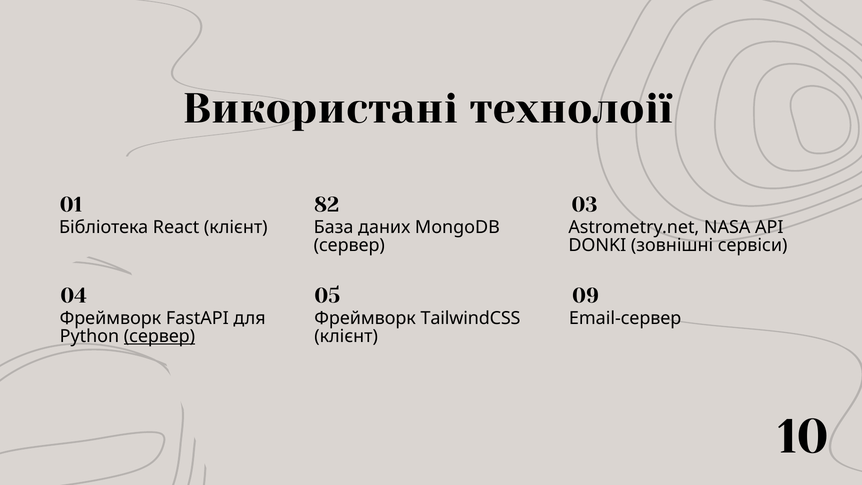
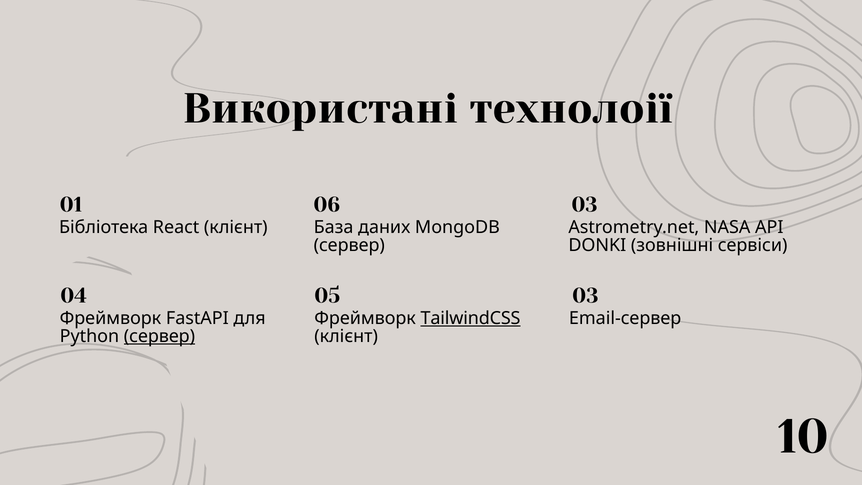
82: 82 -> 06
05 09: 09 -> 03
TailwindCSS underline: none -> present
